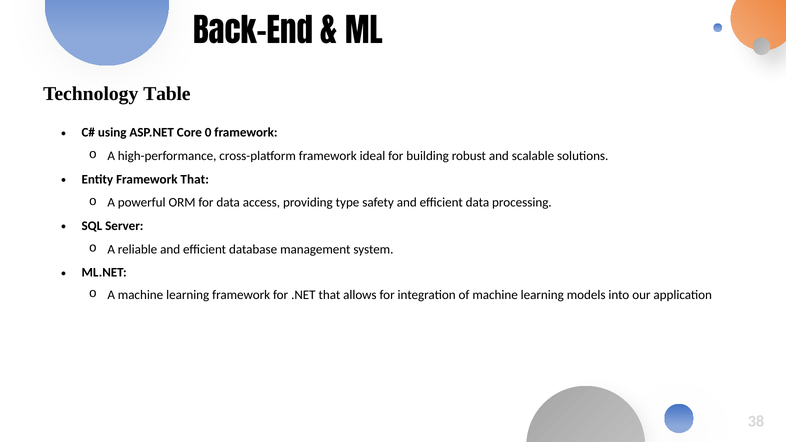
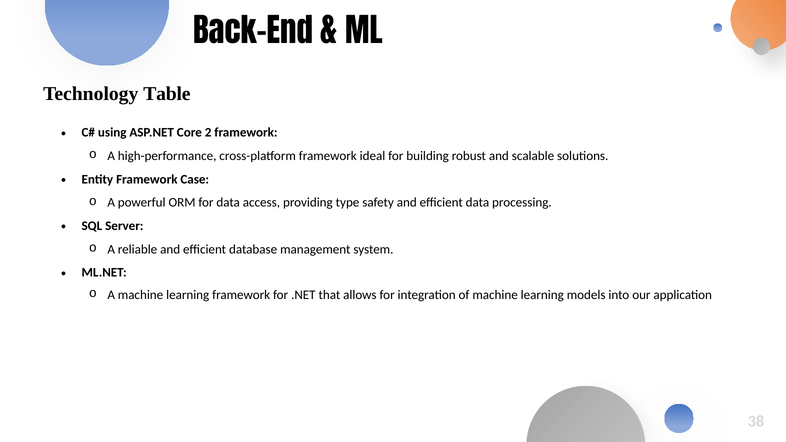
0: 0 -> 2
Framework That: That -> Case
